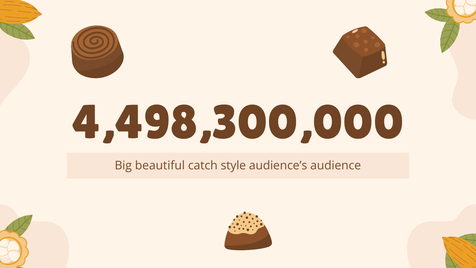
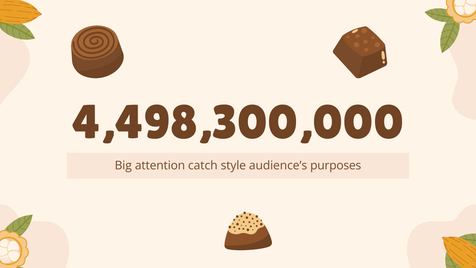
beautiful: beautiful -> attention
audience: audience -> purposes
